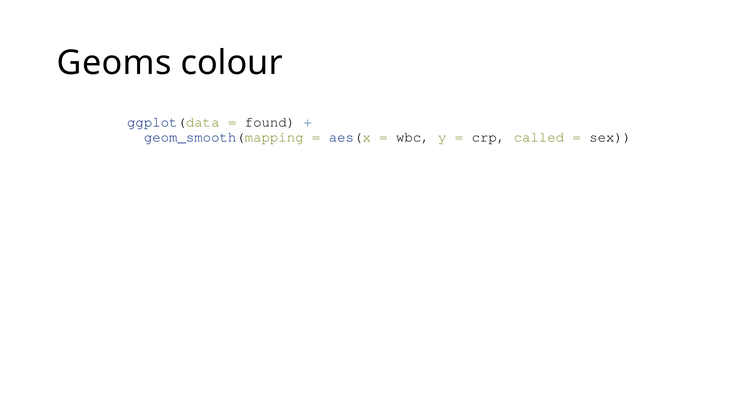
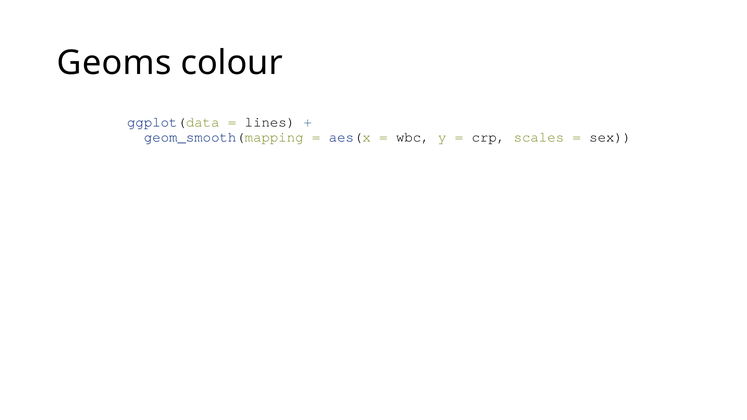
found: found -> lines
called: called -> scales
